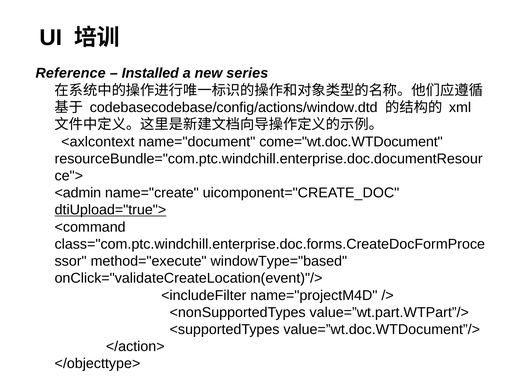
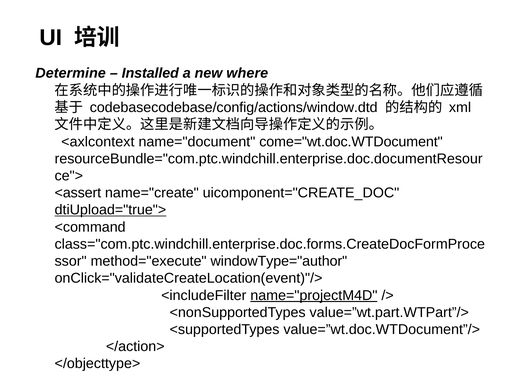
Reference: Reference -> Determine
series: series -> where
<admin: <admin -> <assert
windowType="based: windowType="based -> windowType="author
name="projectM4D underline: none -> present
